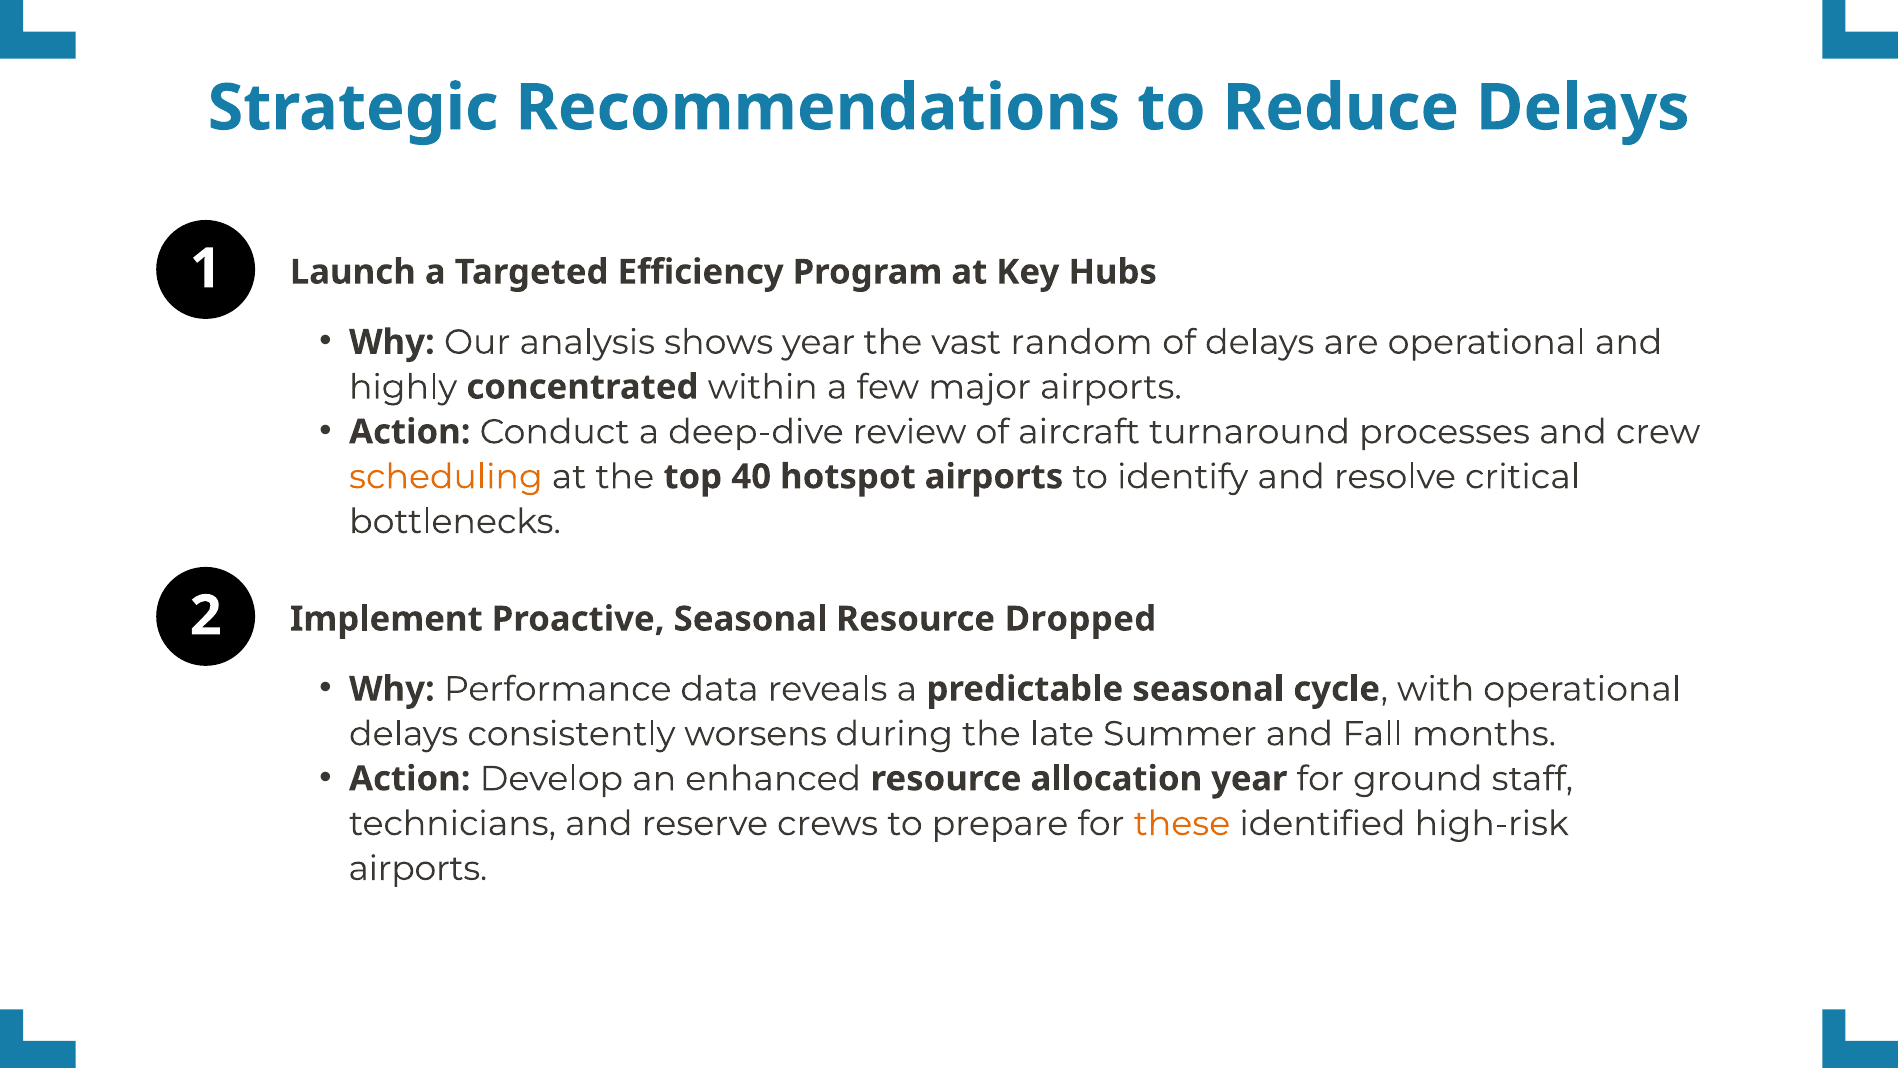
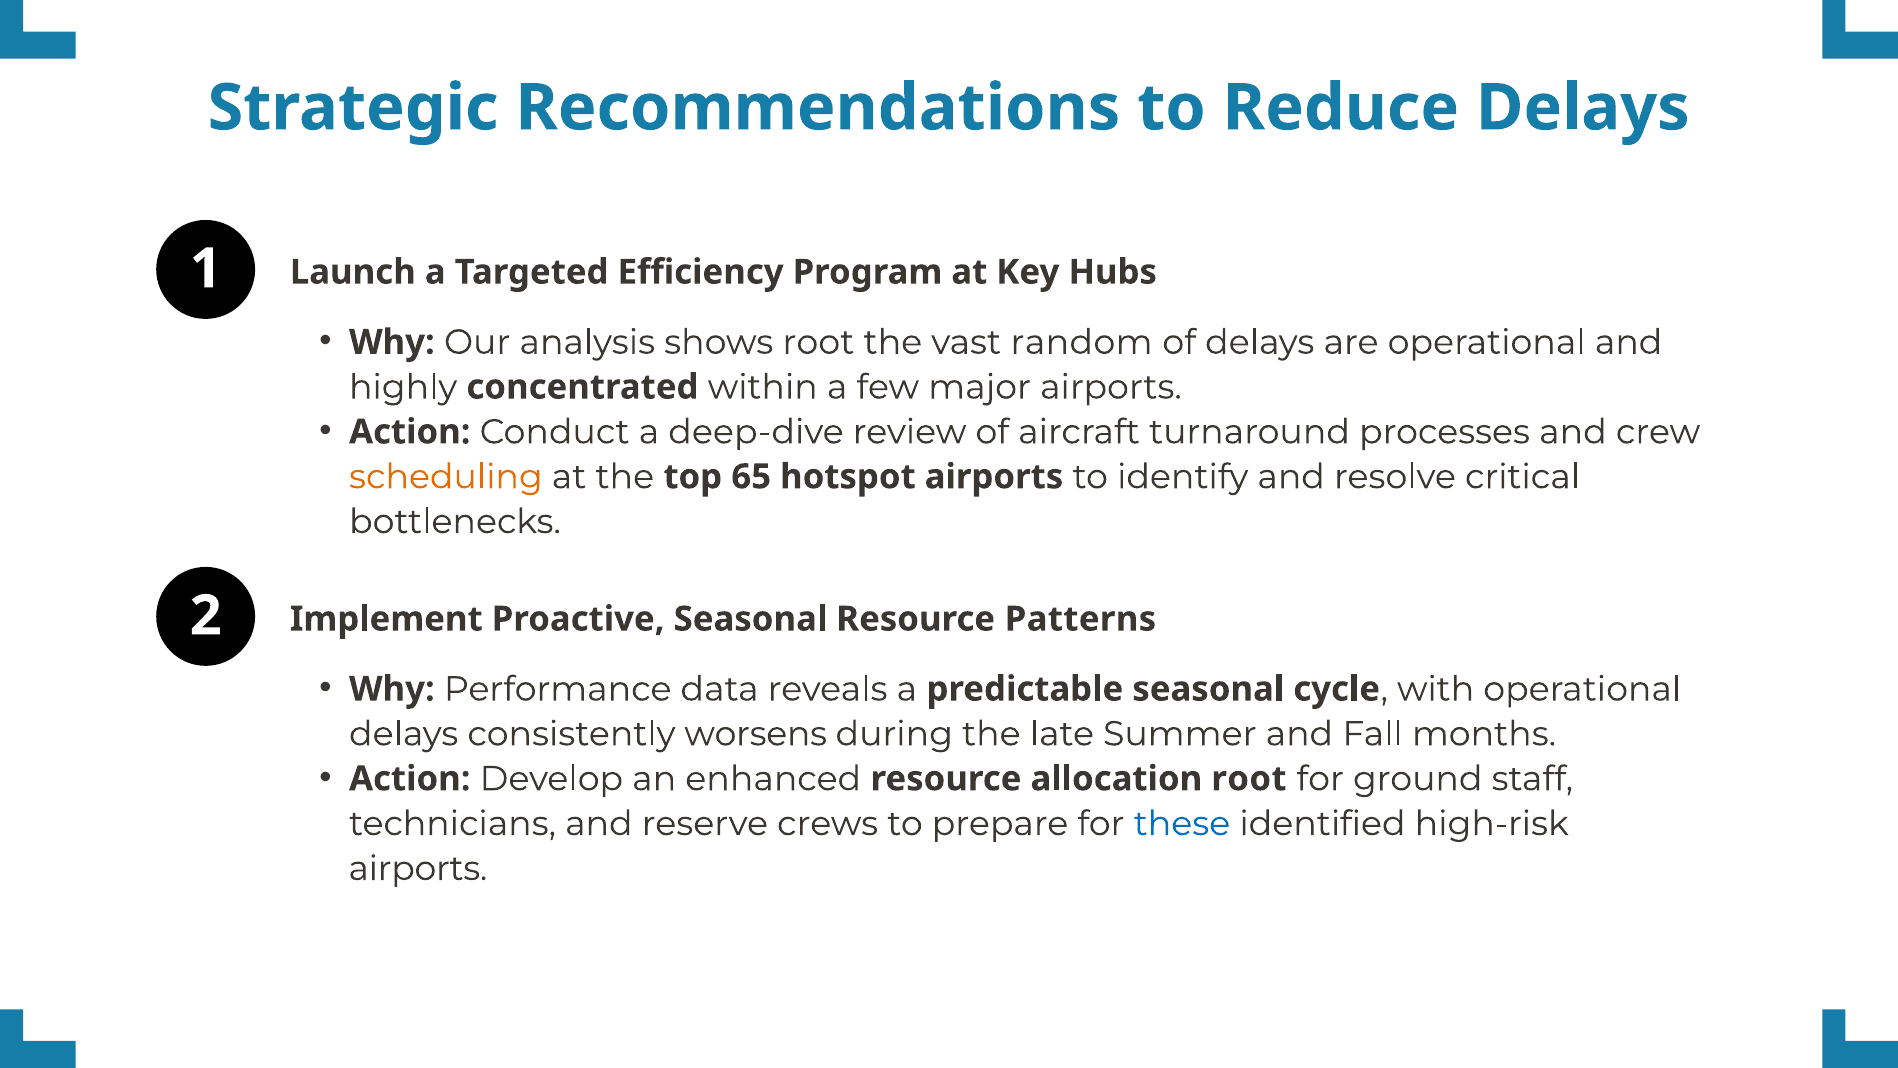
shows year: year -> root
40: 40 -> 65
Dropped: Dropped -> Patterns
allocation year: year -> root
these colour: orange -> blue
